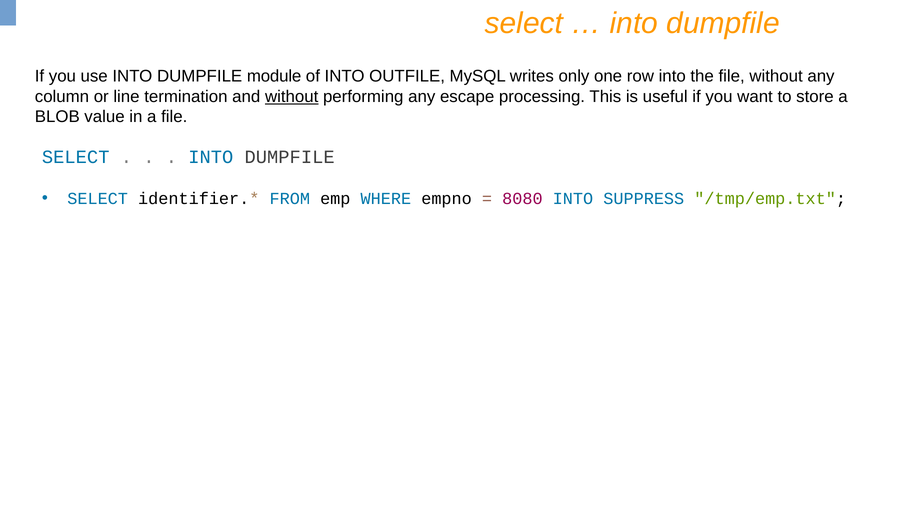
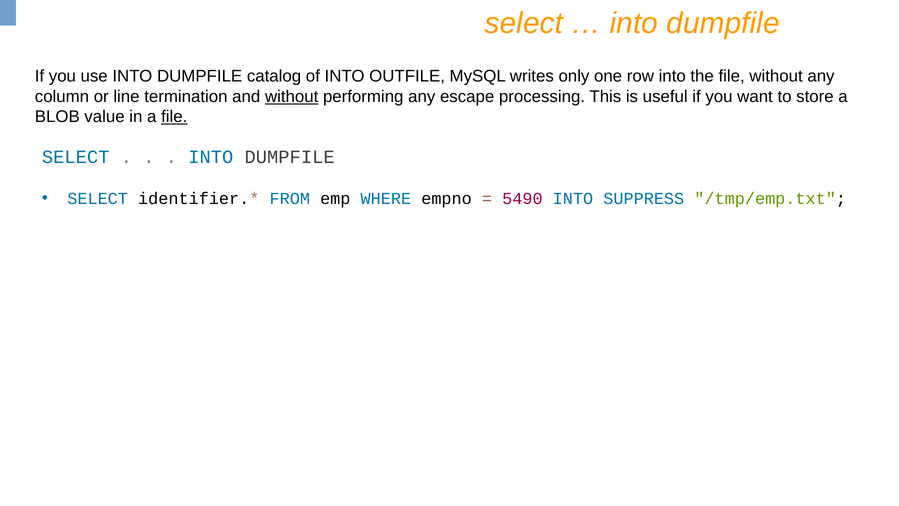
module: module -> catalog
file at (174, 117) underline: none -> present
8080: 8080 -> 5490
